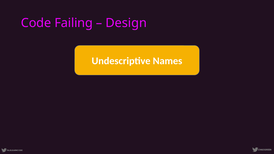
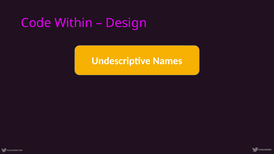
Failing: Failing -> Within
